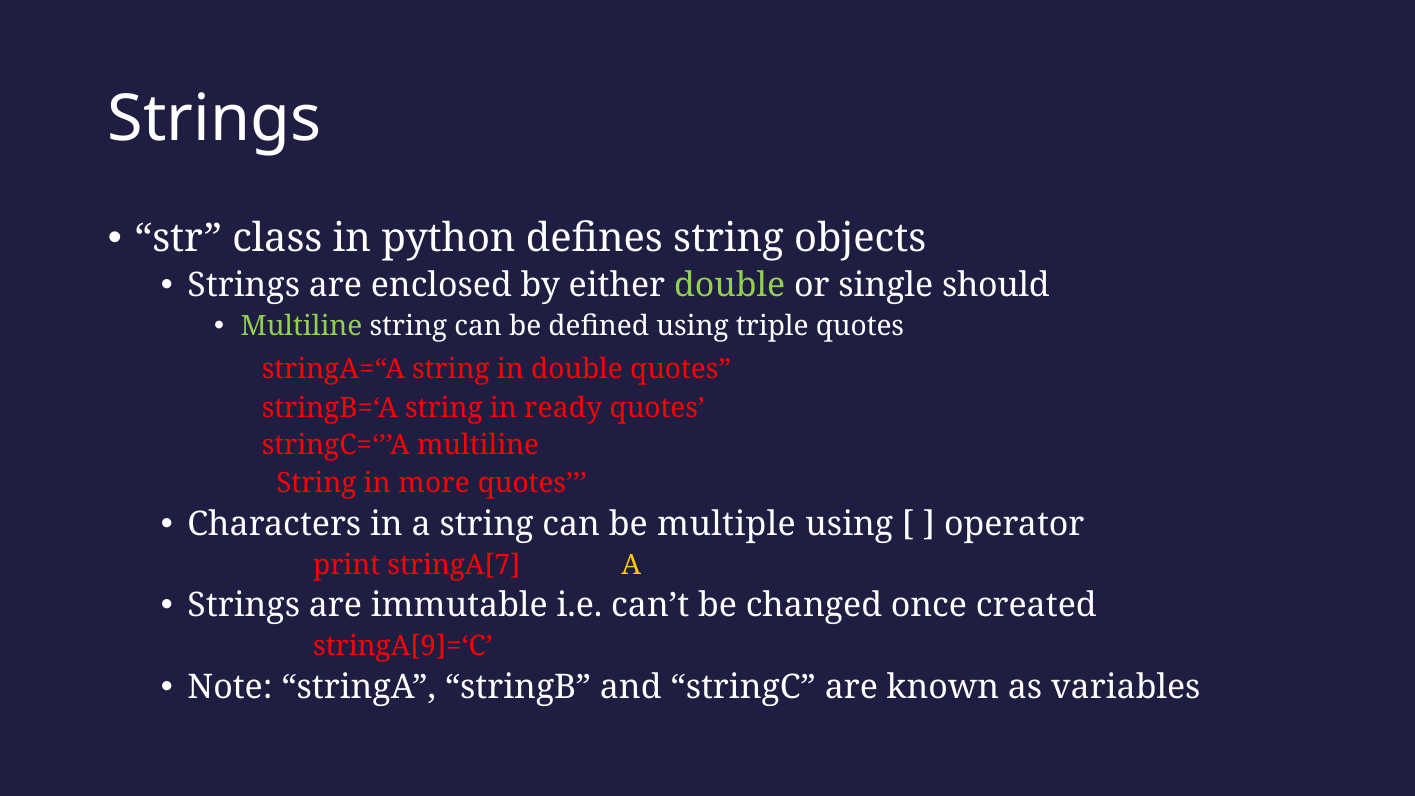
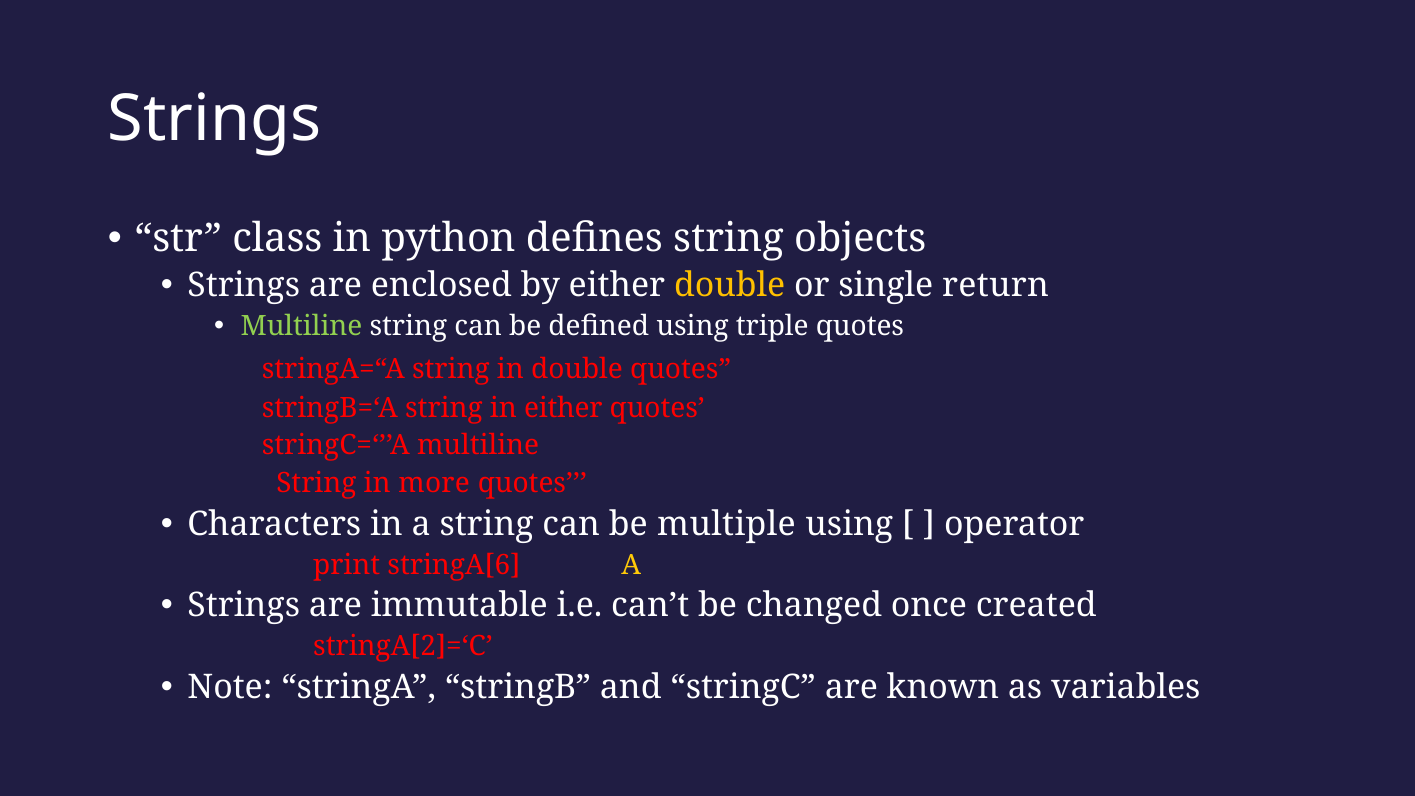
double at (730, 286) colour: light green -> yellow
should: should -> return
in ready: ready -> either
stringA[7: stringA[7 -> stringA[6
stringA[9]=‘C: stringA[9]=‘C -> stringA[2]=‘C
